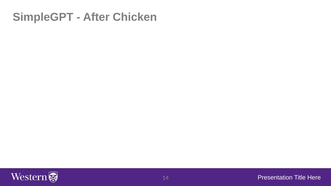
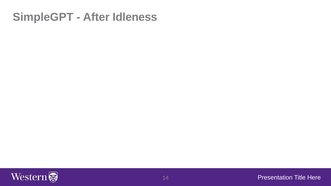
Chicken: Chicken -> Idleness
